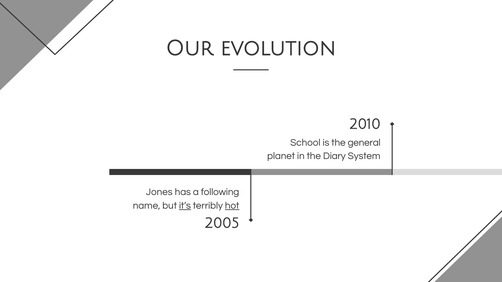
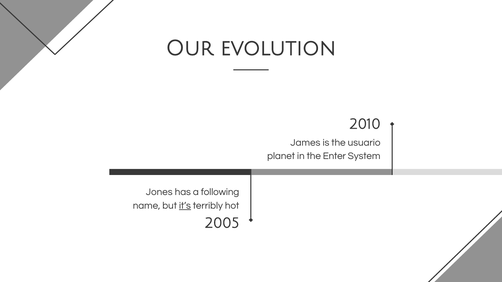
School: School -> James
general: general -> usuario
Diary: Diary -> Enter
hot underline: present -> none
